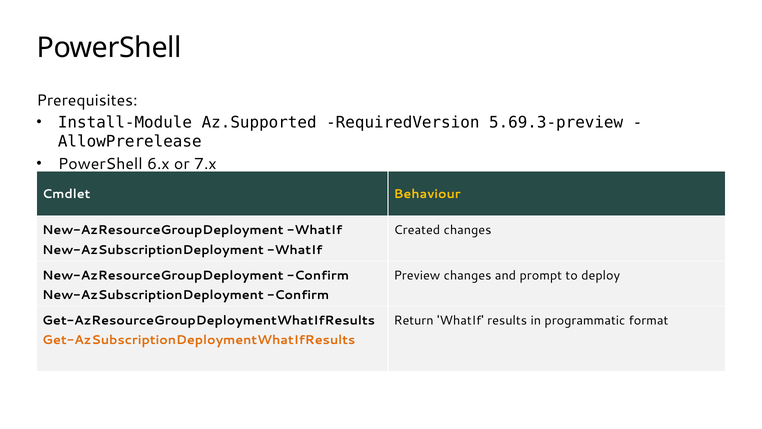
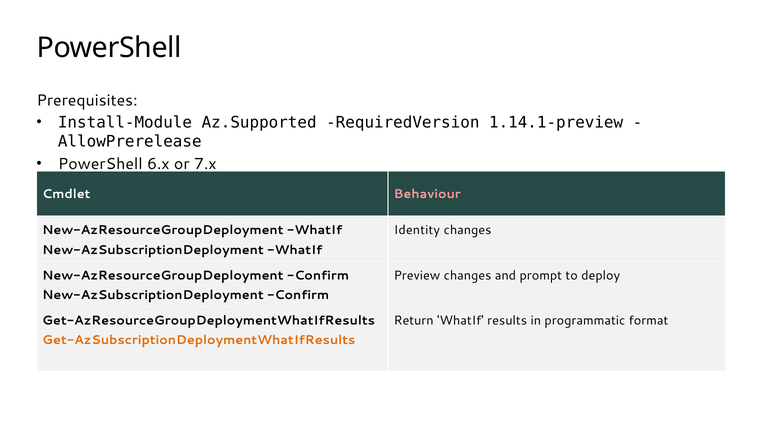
5.69.3-preview: 5.69.3-preview -> 1.14.1-preview
Behaviour colour: yellow -> pink
Created: Created -> Identity
